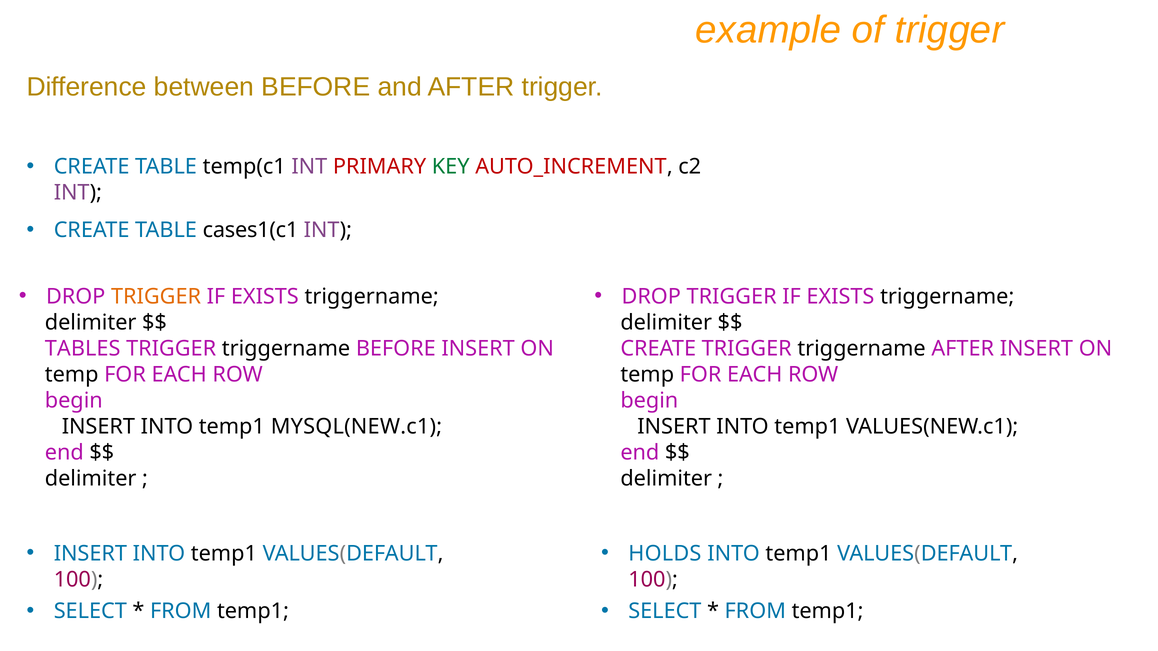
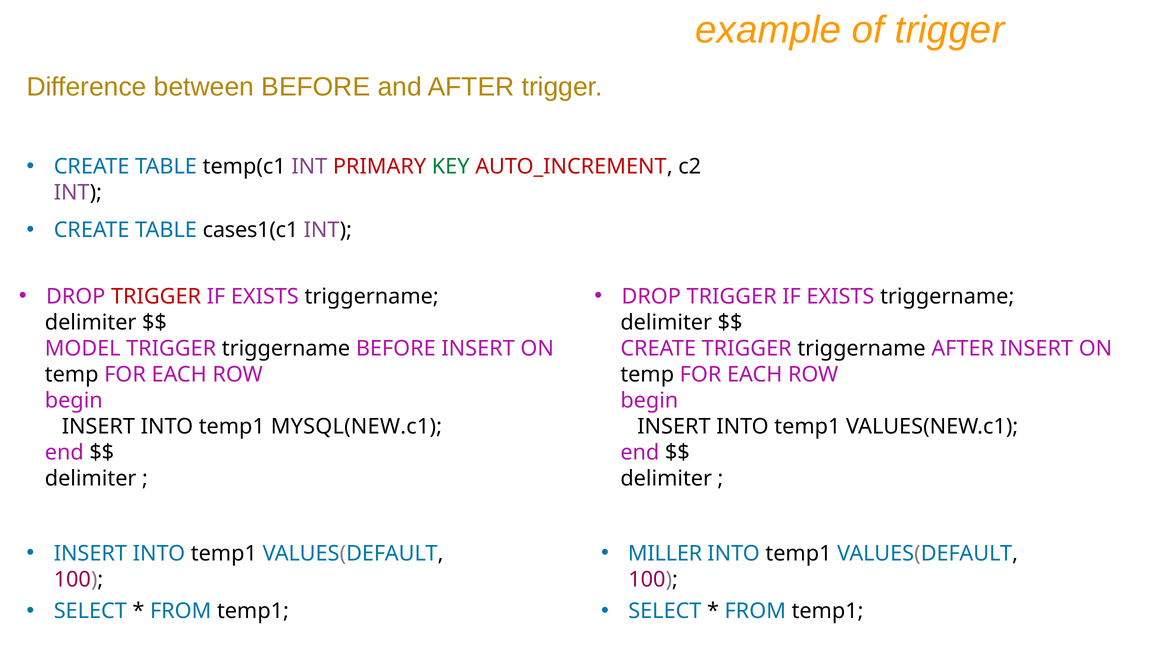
TRIGGER at (156, 297) colour: orange -> red
TABLES: TABLES -> MODEL
HOLDS: HOLDS -> MILLER
